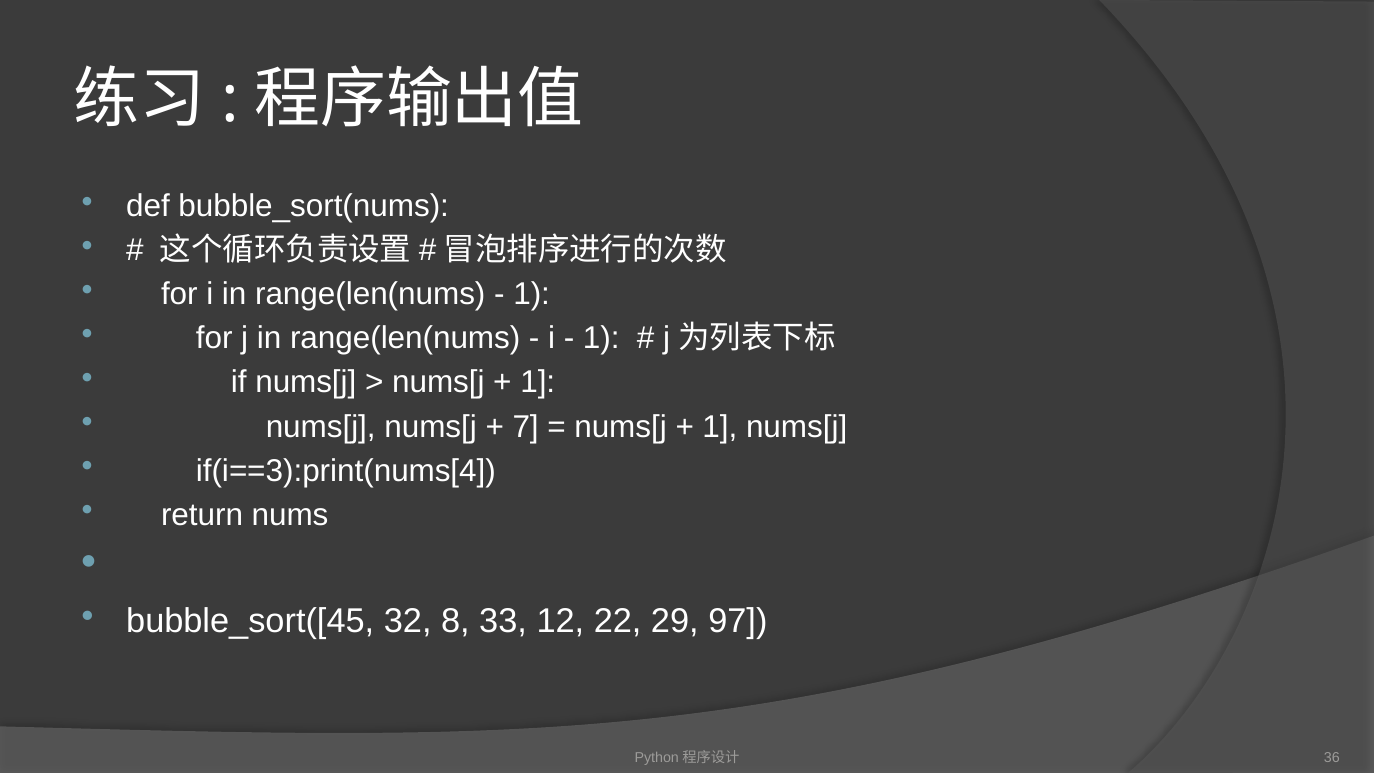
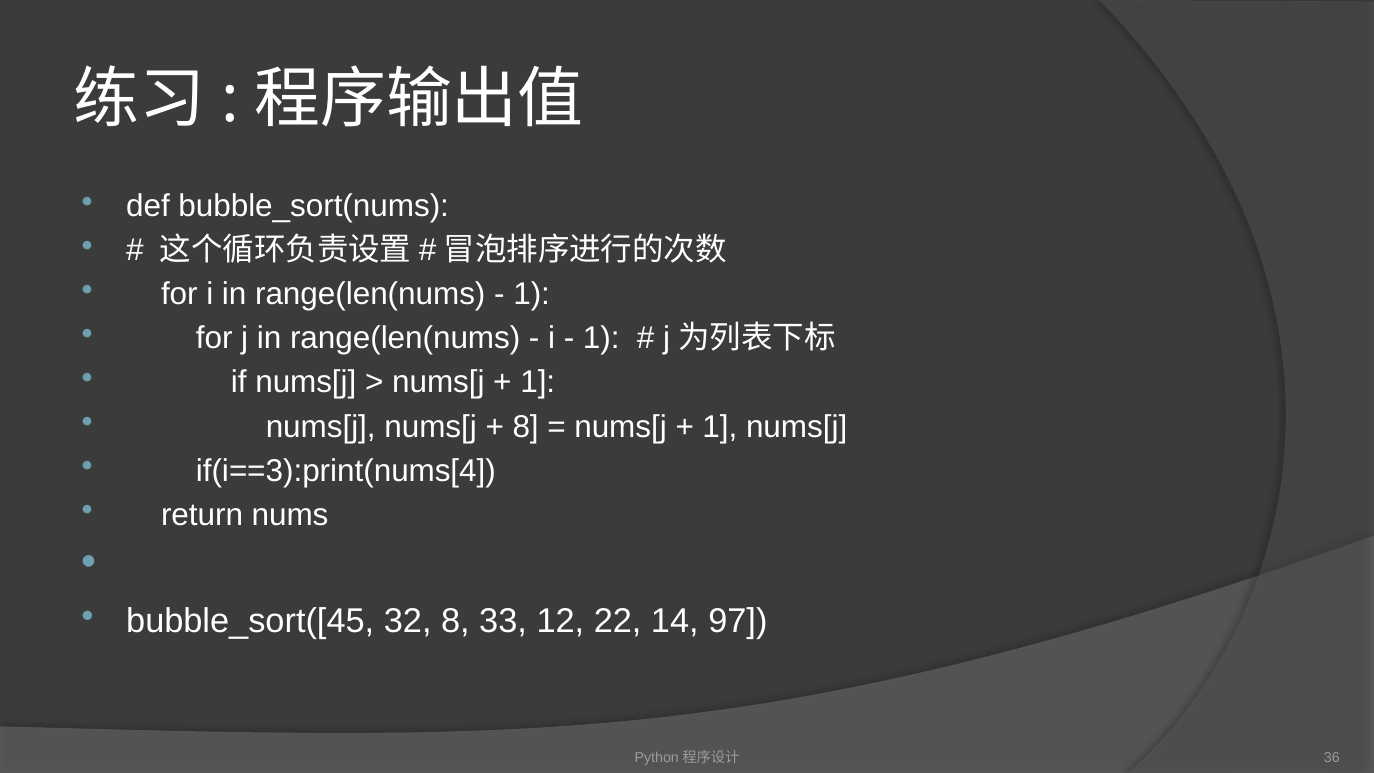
7 at (526, 427): 7 -> 8
29: 29 -> 14
